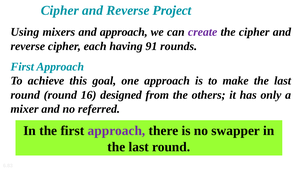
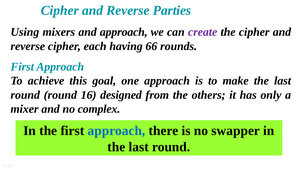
Project: Project -> Parties
91: 91 -> 66
referred: referred -> complex
approach at (117, 131) colour: purple -> blue
